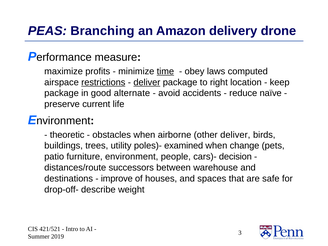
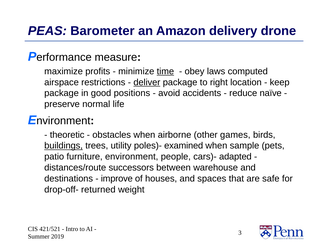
Branching: Branching -> Barometer
restrictions underline: present -> none
alternate: alternate -> positions
current: current -> normal
other deliver: deliver -> games
buildings underline: none -> present
change: change -> sample
decision: decision -> adapted
describe: describe -> returned
